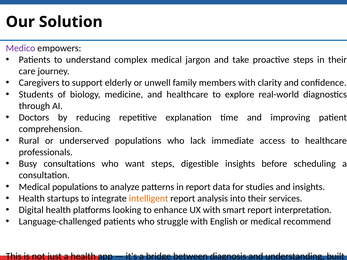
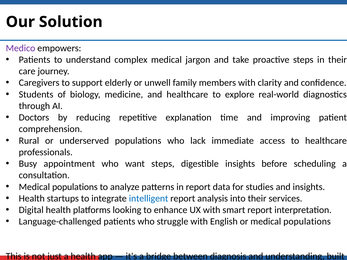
consultations: consultations -> appointment
intelligent colour: orange -> blue
or medical recommend: recommend -> populations
